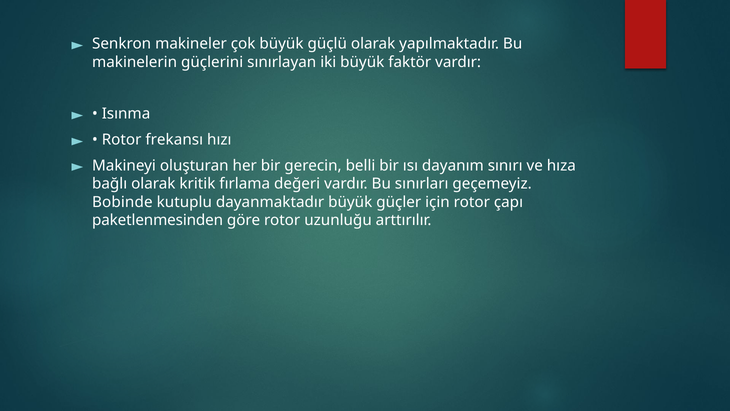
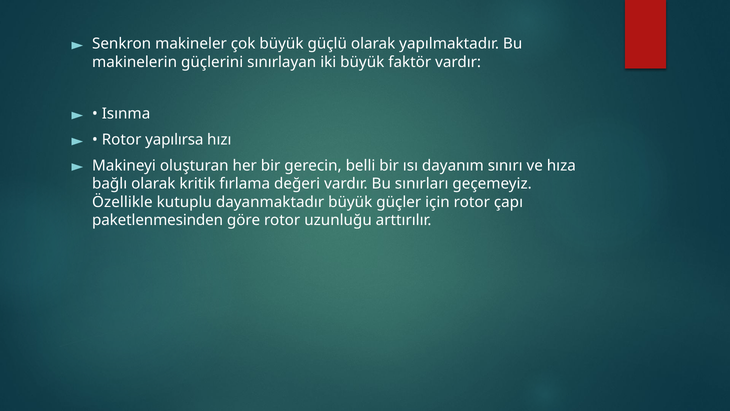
frekansı: frekansı -> yapılırsa
Bobinde: Bobinde -> Özellikle
